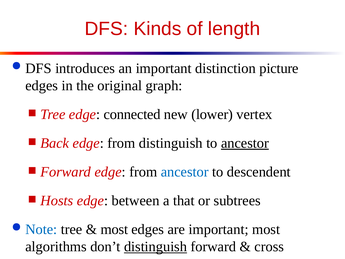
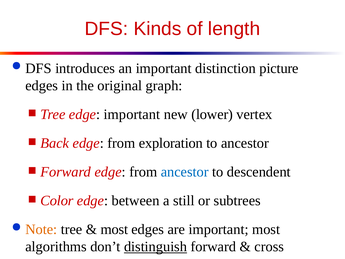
edge connected: connected -> important
from distinguish: distinguish -> exploration
ancestor at (245, 143) underline: present -> none
Hosts: Hosts -> Color
that: that -> still
Note colour: blue -> orange
